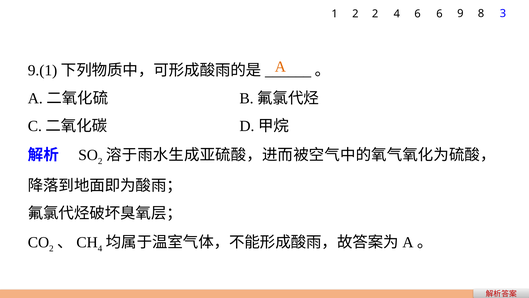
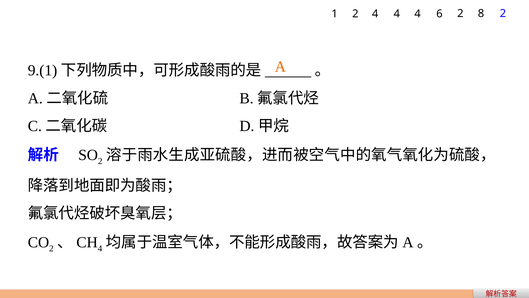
2 2: 2 -> 4
6 at (418, 14): 6 -> 4
6 9: 9 -> 2
8 3: 3 -> 2
